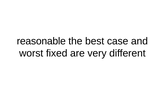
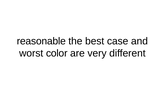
fixed: fixed -> color
